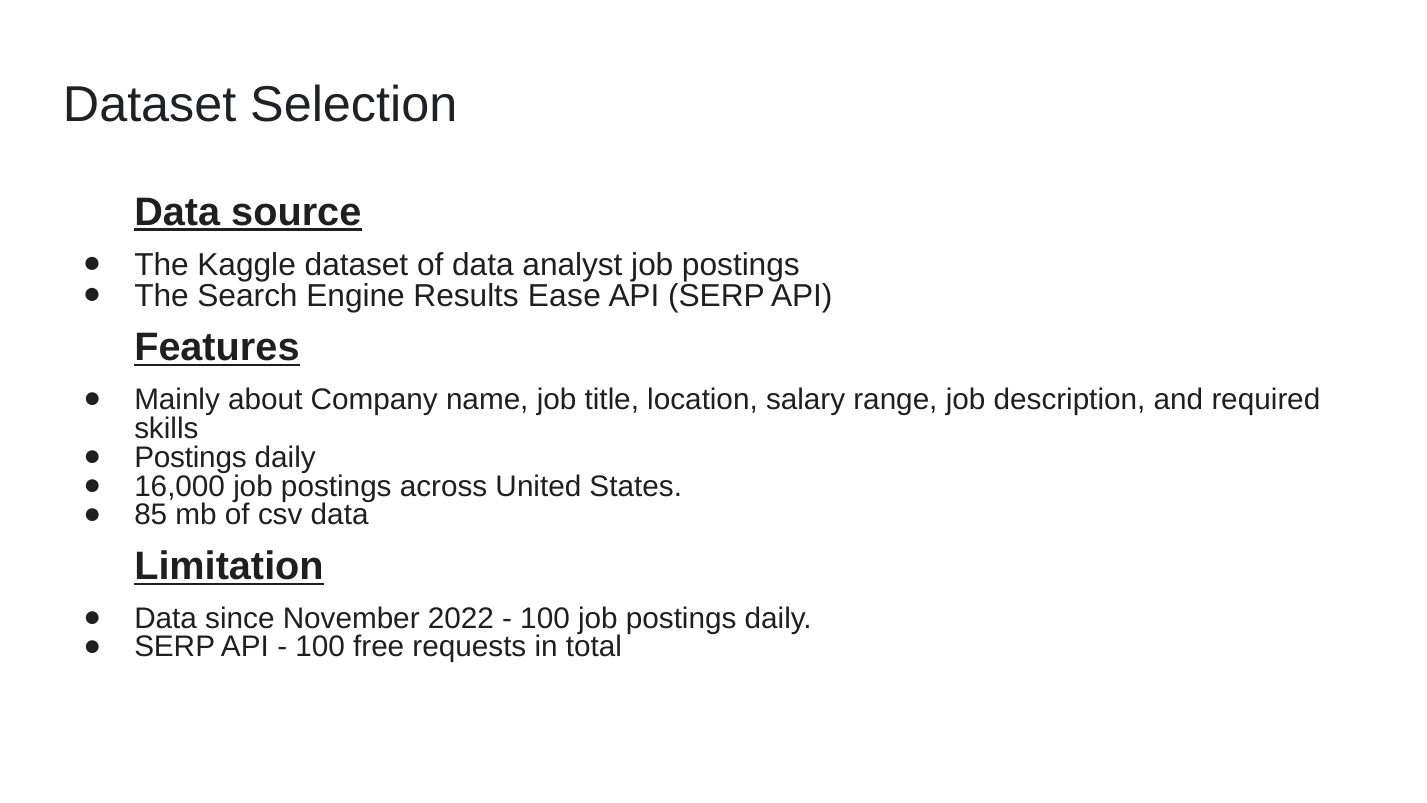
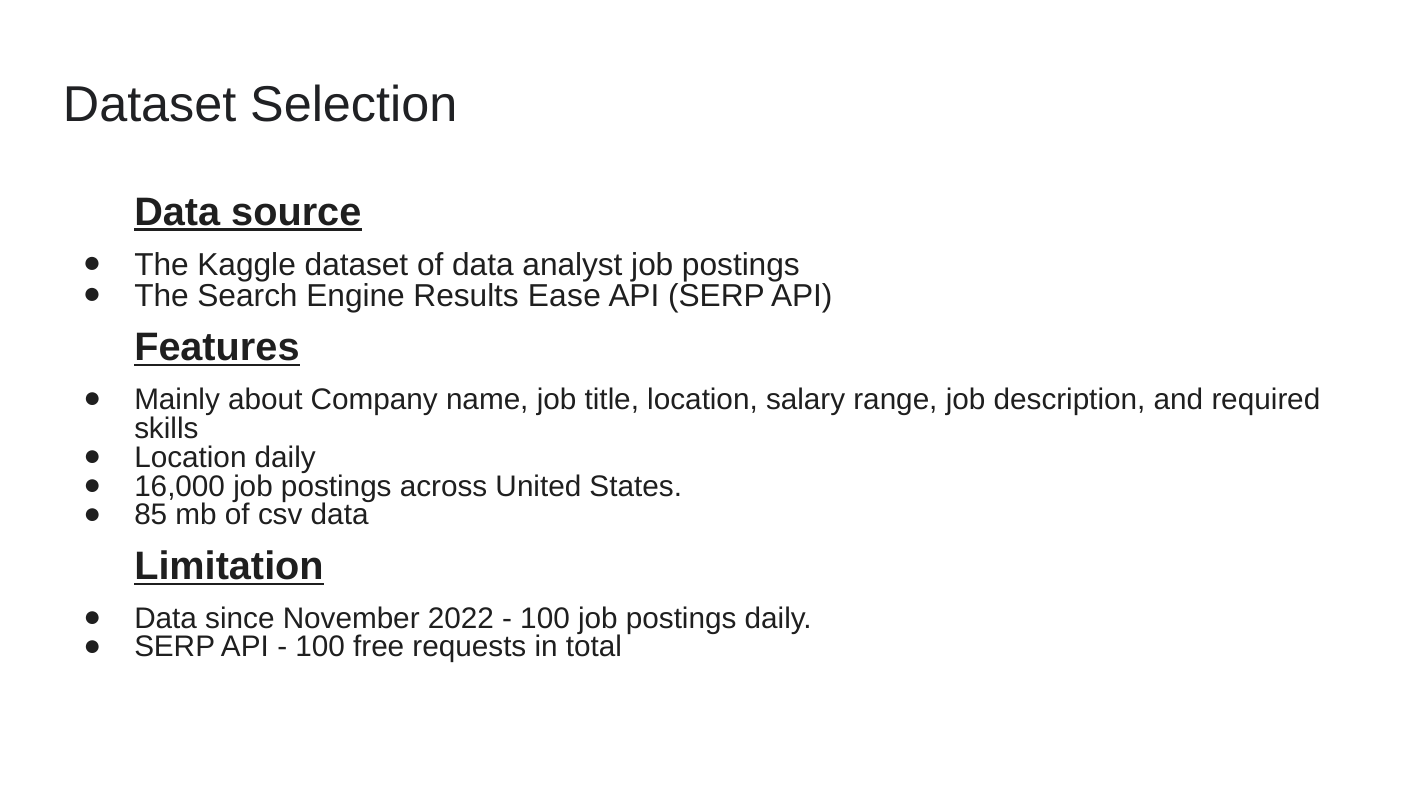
Postings at (191, 457): Postings -> Location
